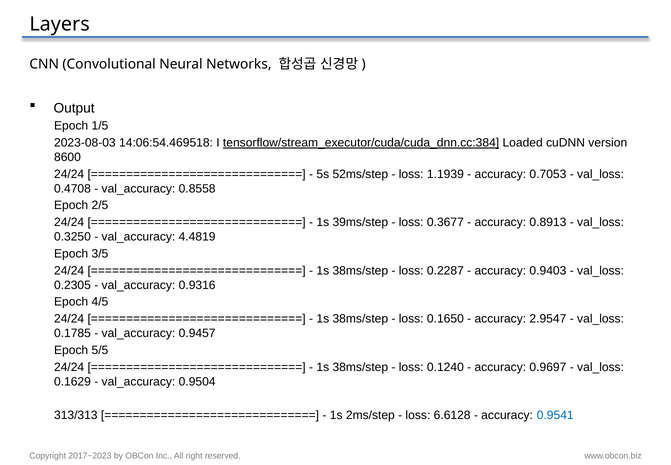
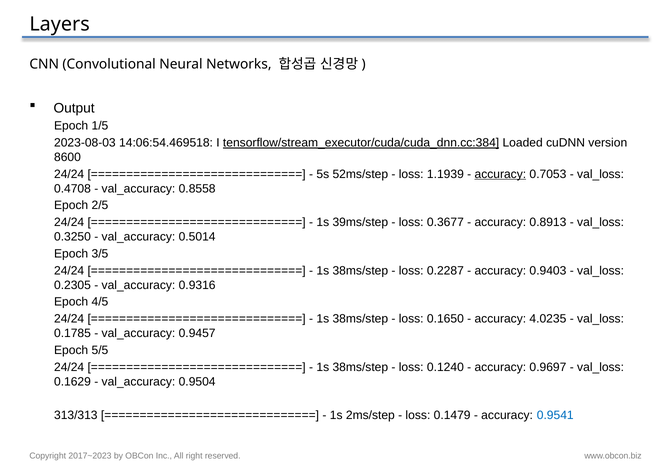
accuracy at (500, 174) underline: none -> present
4.4819: 4.4819 -> 0.5014
2.9547: 2.9547 -> 4.0235
6.6128: 6.6128 -> 0.1479
